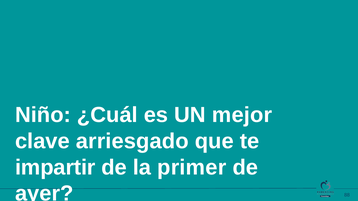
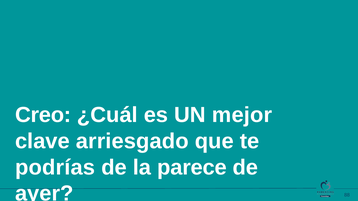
Niño: Niño -> Creo
impartir: impartir -> podrías
primer: primer -> parece
